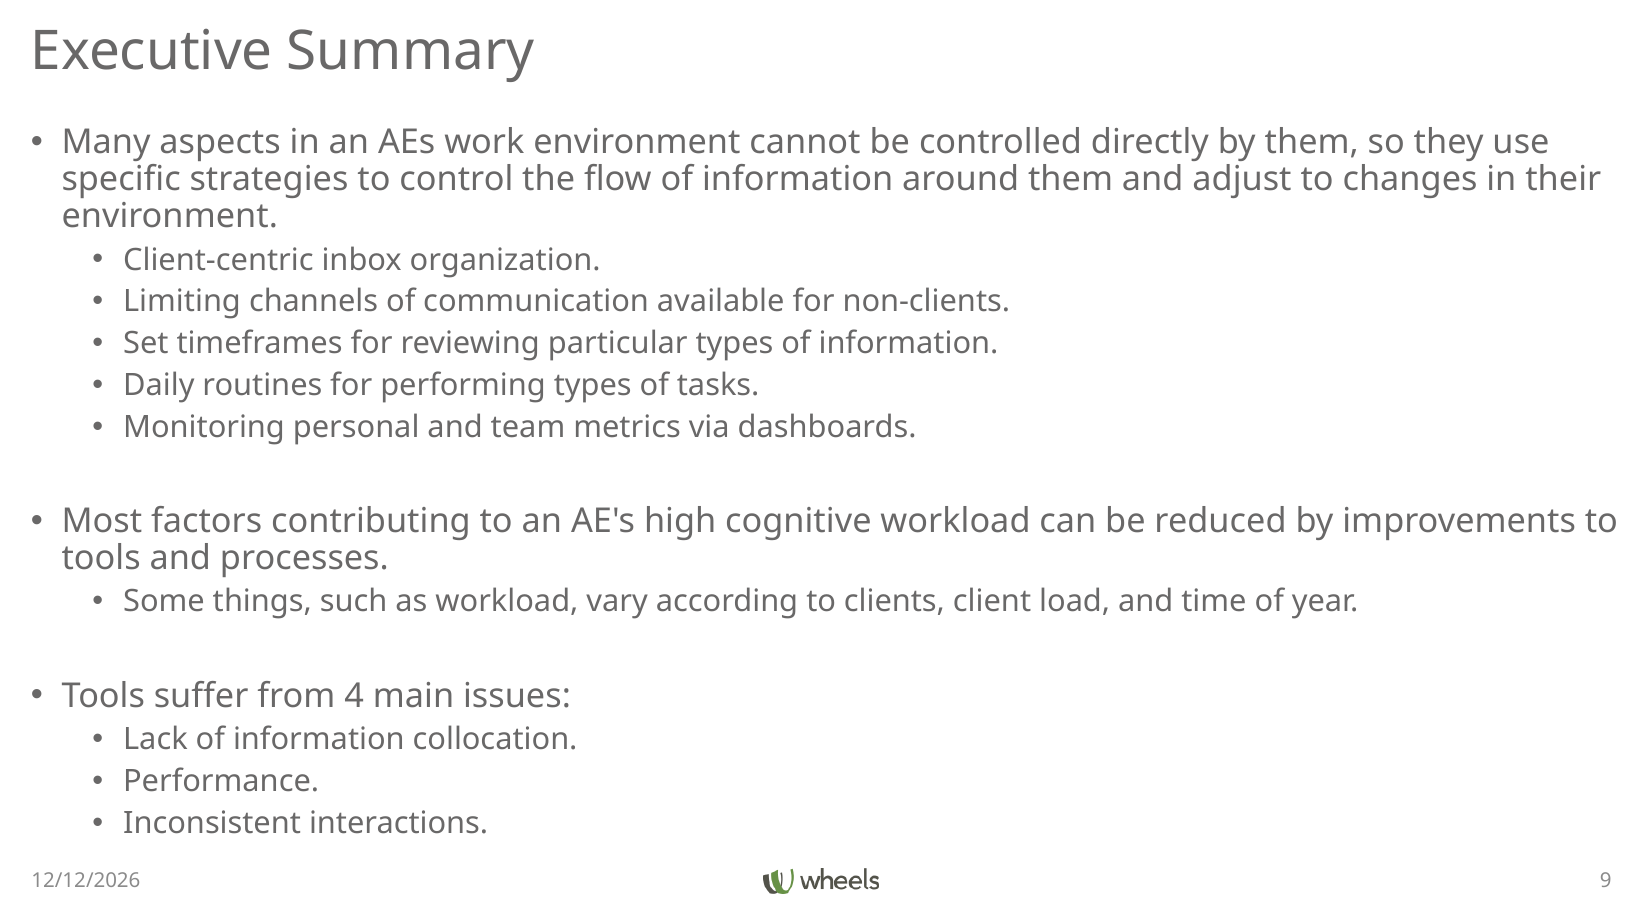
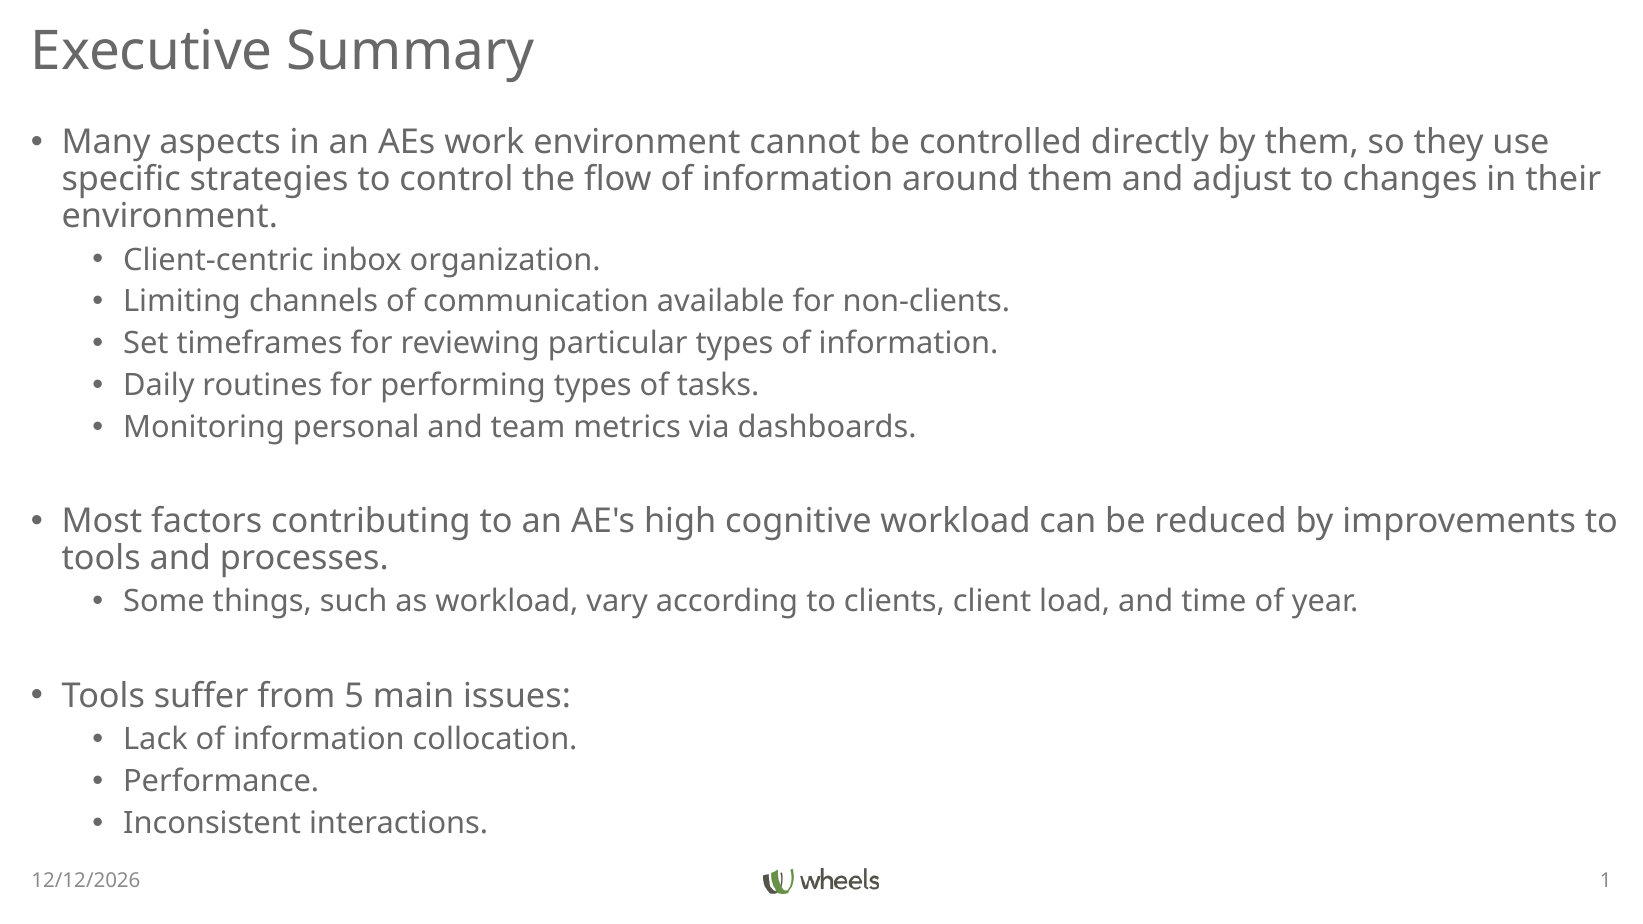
4: 4 -> 5
9: 9 -> 1
